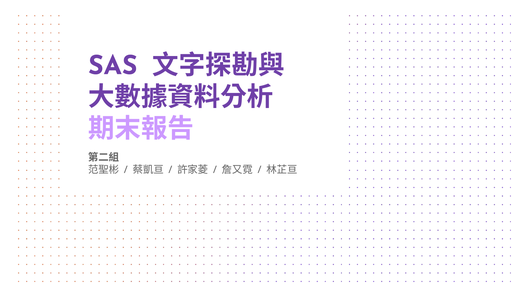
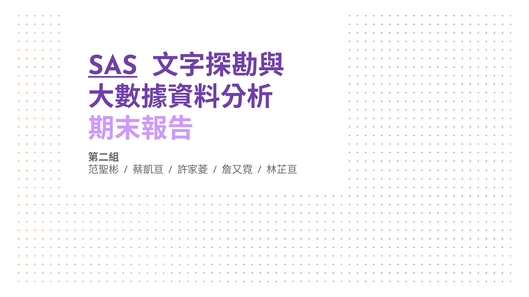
SAS underline: none -> present
